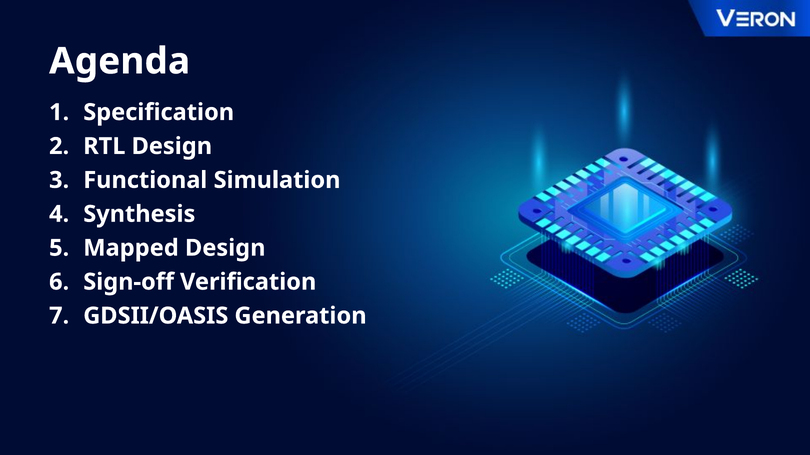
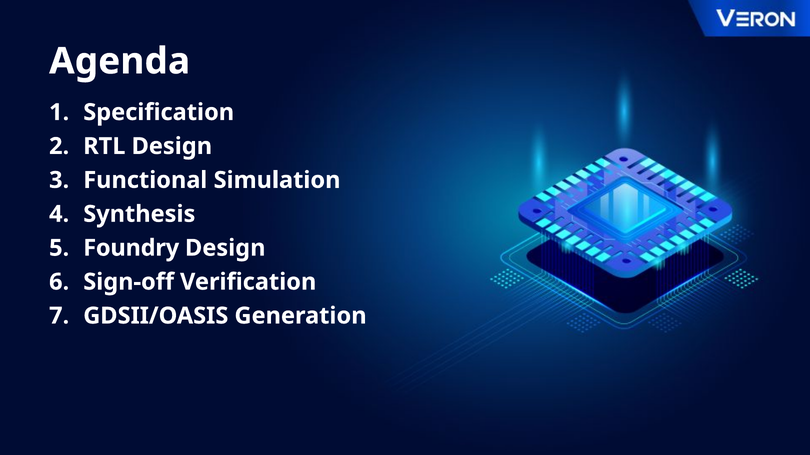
Mapped: Mapped -> Foundry
